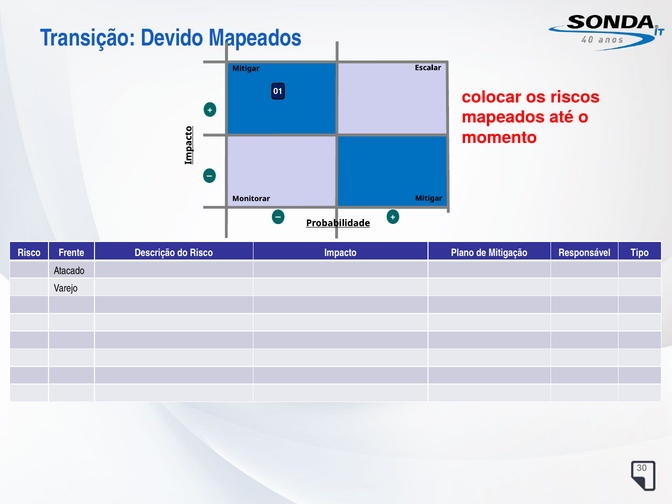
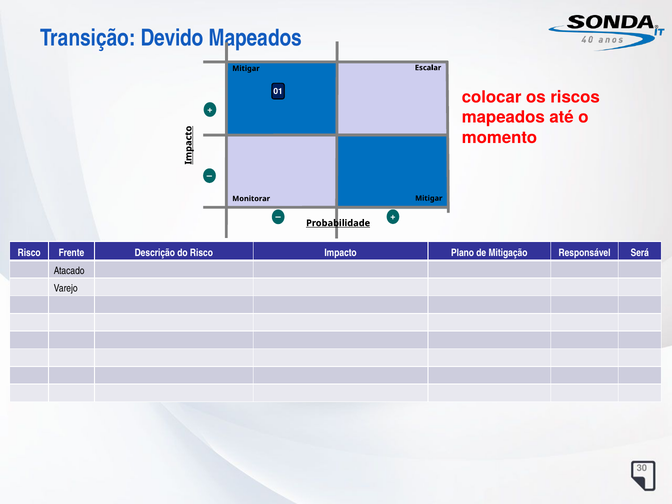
Tipo: Tipo -> Será
